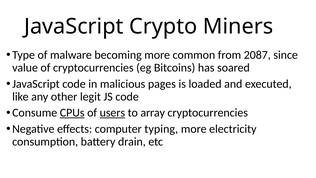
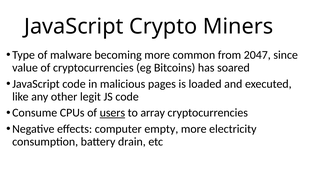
2087: 2087 -> 2047
CPUs underline: present -> none
typing: typing -> empty
